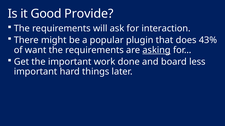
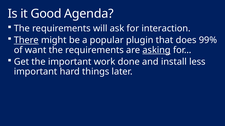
Provide: Provide -> Agenda
There underline: none -> present
43%: 43% -> 99%
board: board -> install
